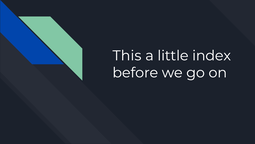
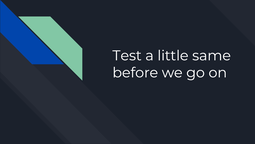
This: This -> Test
index: index -> same
